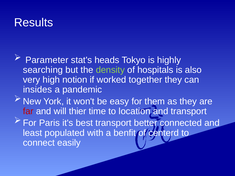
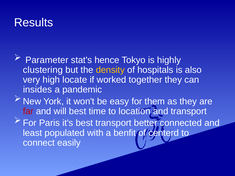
heads: heads -> hence
searching: searching -> clustering
density colour: light green -> yellow
notion: notion -> locate
will thier: thier -> best
